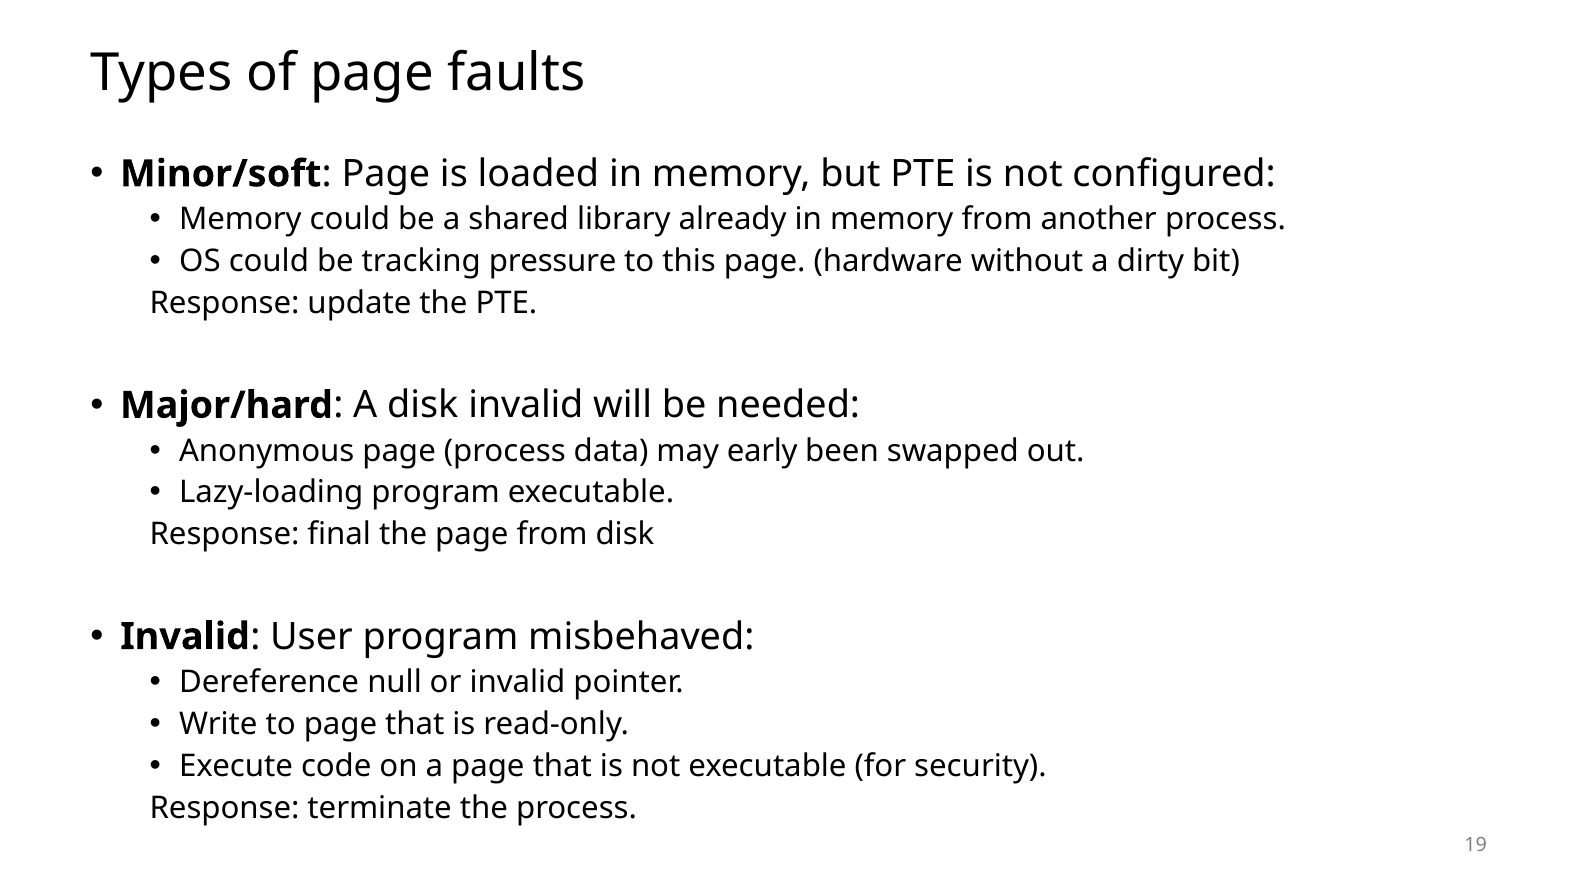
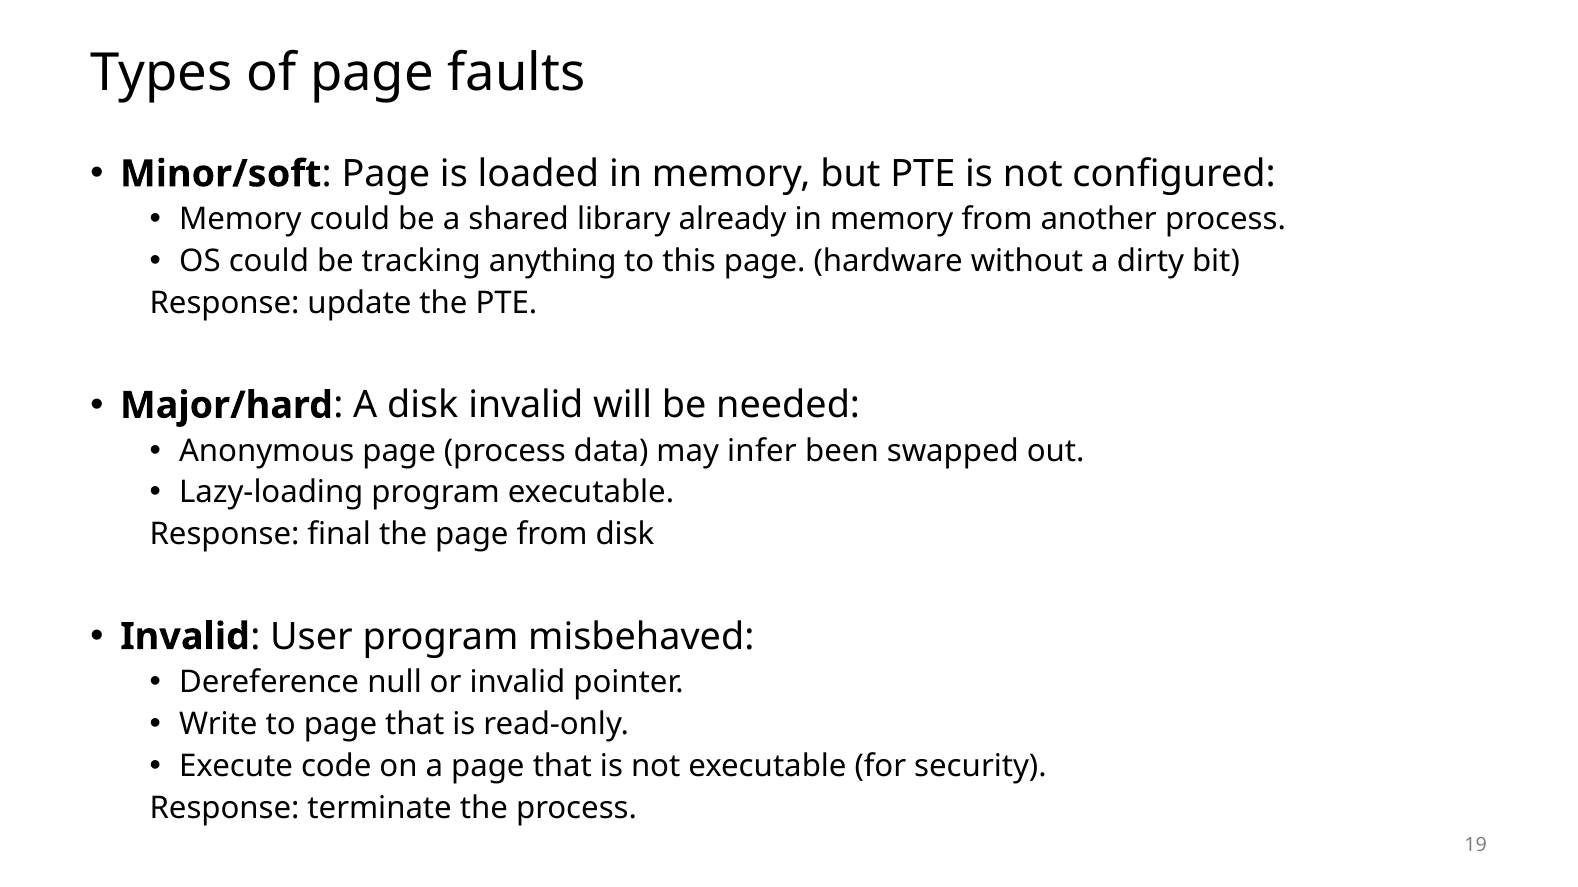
pressure: pressure -> anything
early: early -> infer
